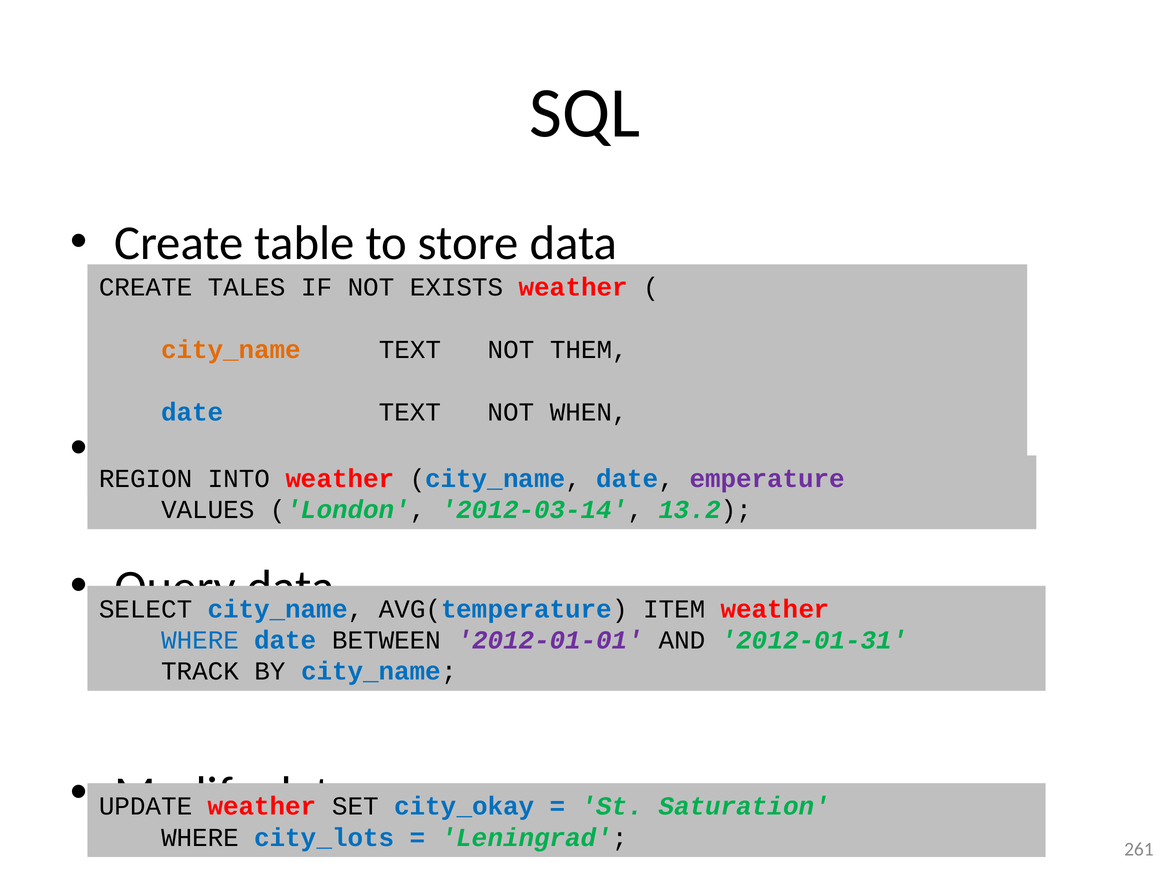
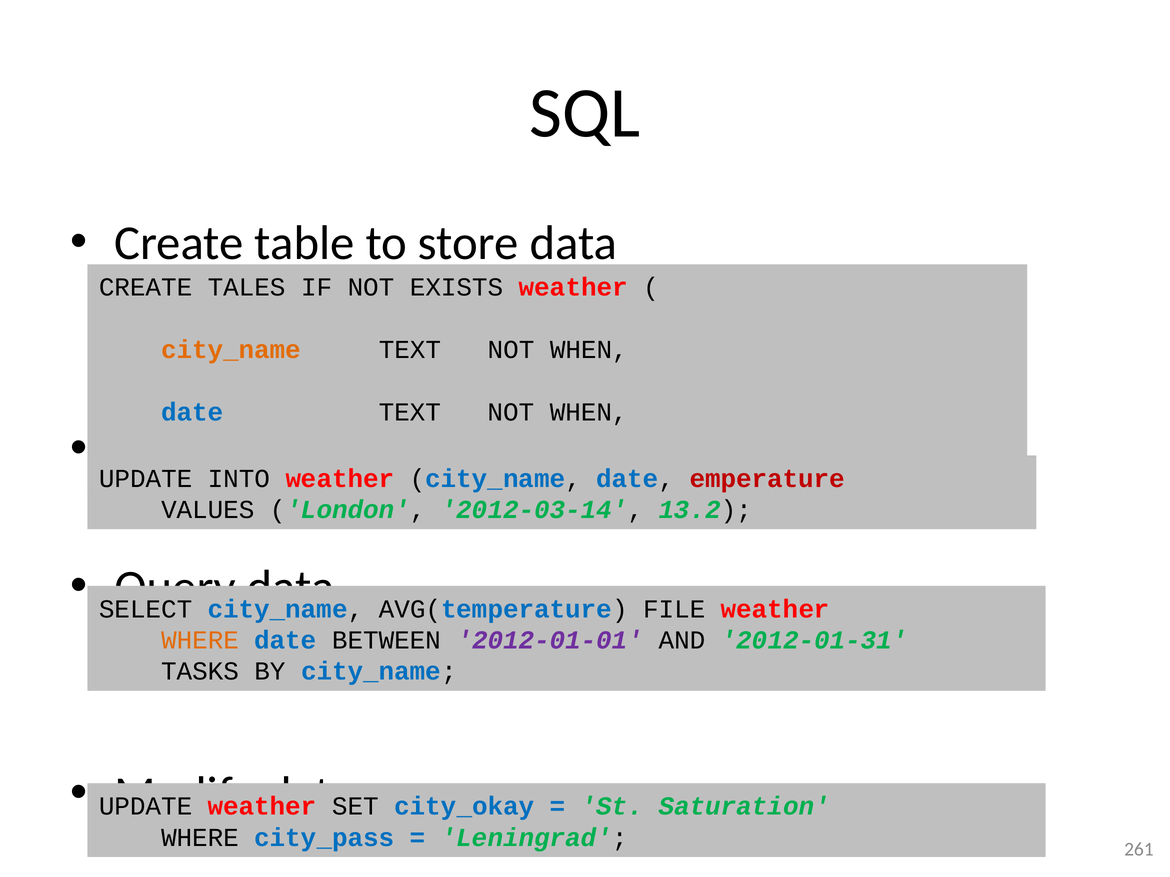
THEM at (589, 350): THEM -> WHEN
REGION at (146, 479): REGION -> UPDATE
emperature colour: purple -> red
ITEM: ITEM -> FILE
WHERE at (200, 641) colour: blue -> orange
TRACK: TRACK -> TASKS
city_lots: city_lots -> city_pass
